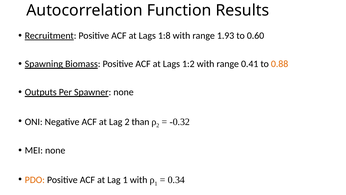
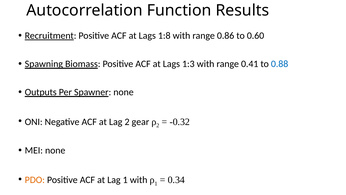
1.93: 1.93 -> 0.86
1:2: 1:2 -> 1:3
0.88 colour: orange -> blue
than: than -> gear
